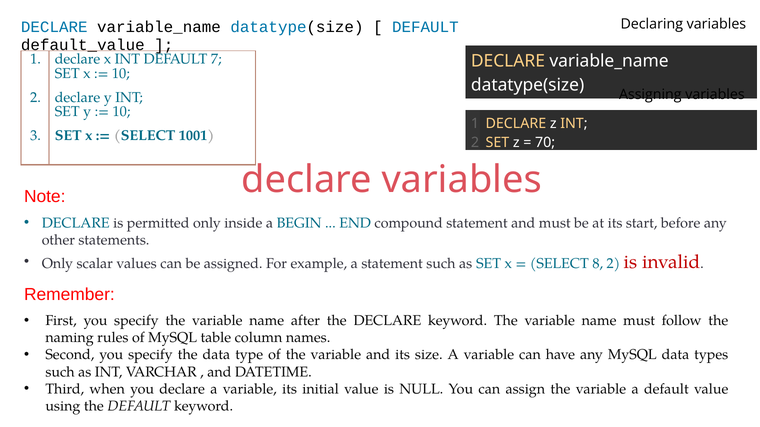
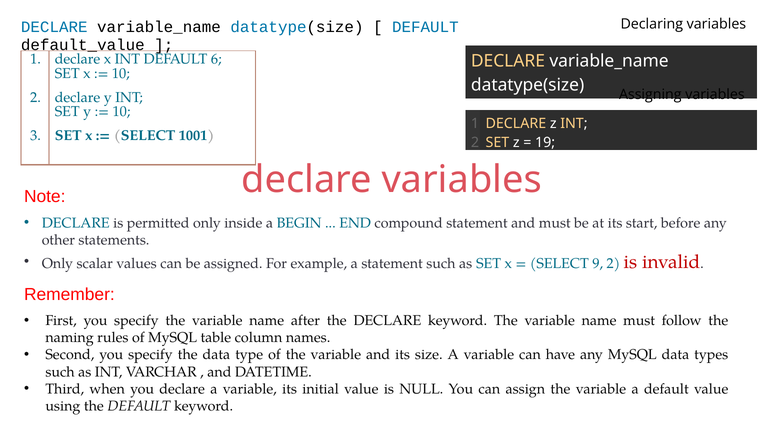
7: 7 -> 6
70: 70 -> 19
8: 8 -> 9
